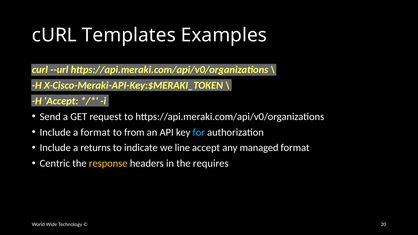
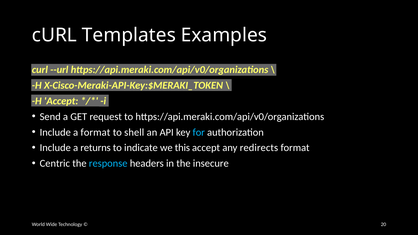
from: from -> shell
line: line -> this
managed: managed -> redirects
response colour: yellow -> light blue
requires: requires -> insecure
